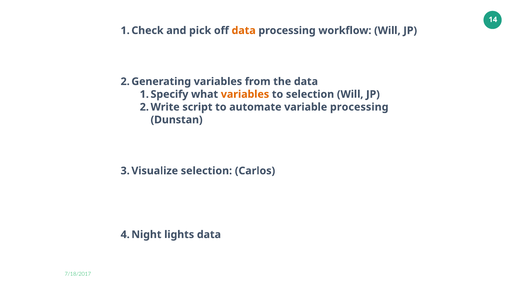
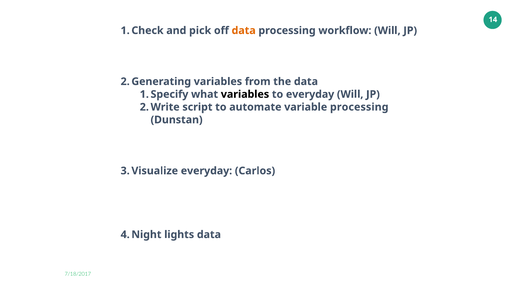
variables at (245, 94) colour: orange -> black
to selection: selection -> everyday
selection at (206, 171): selection -> everyday
